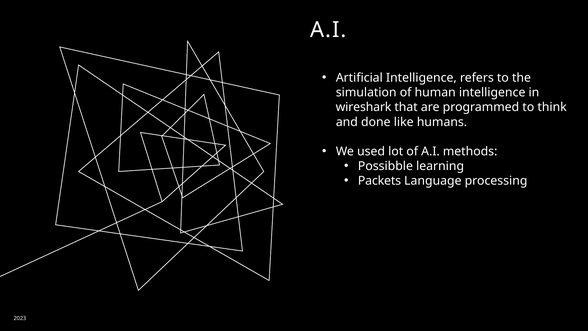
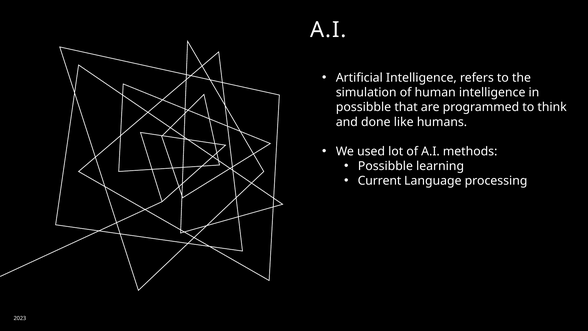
wireshark at (364, 107): wireshark -> possibble
Packets: Packets -> Current
